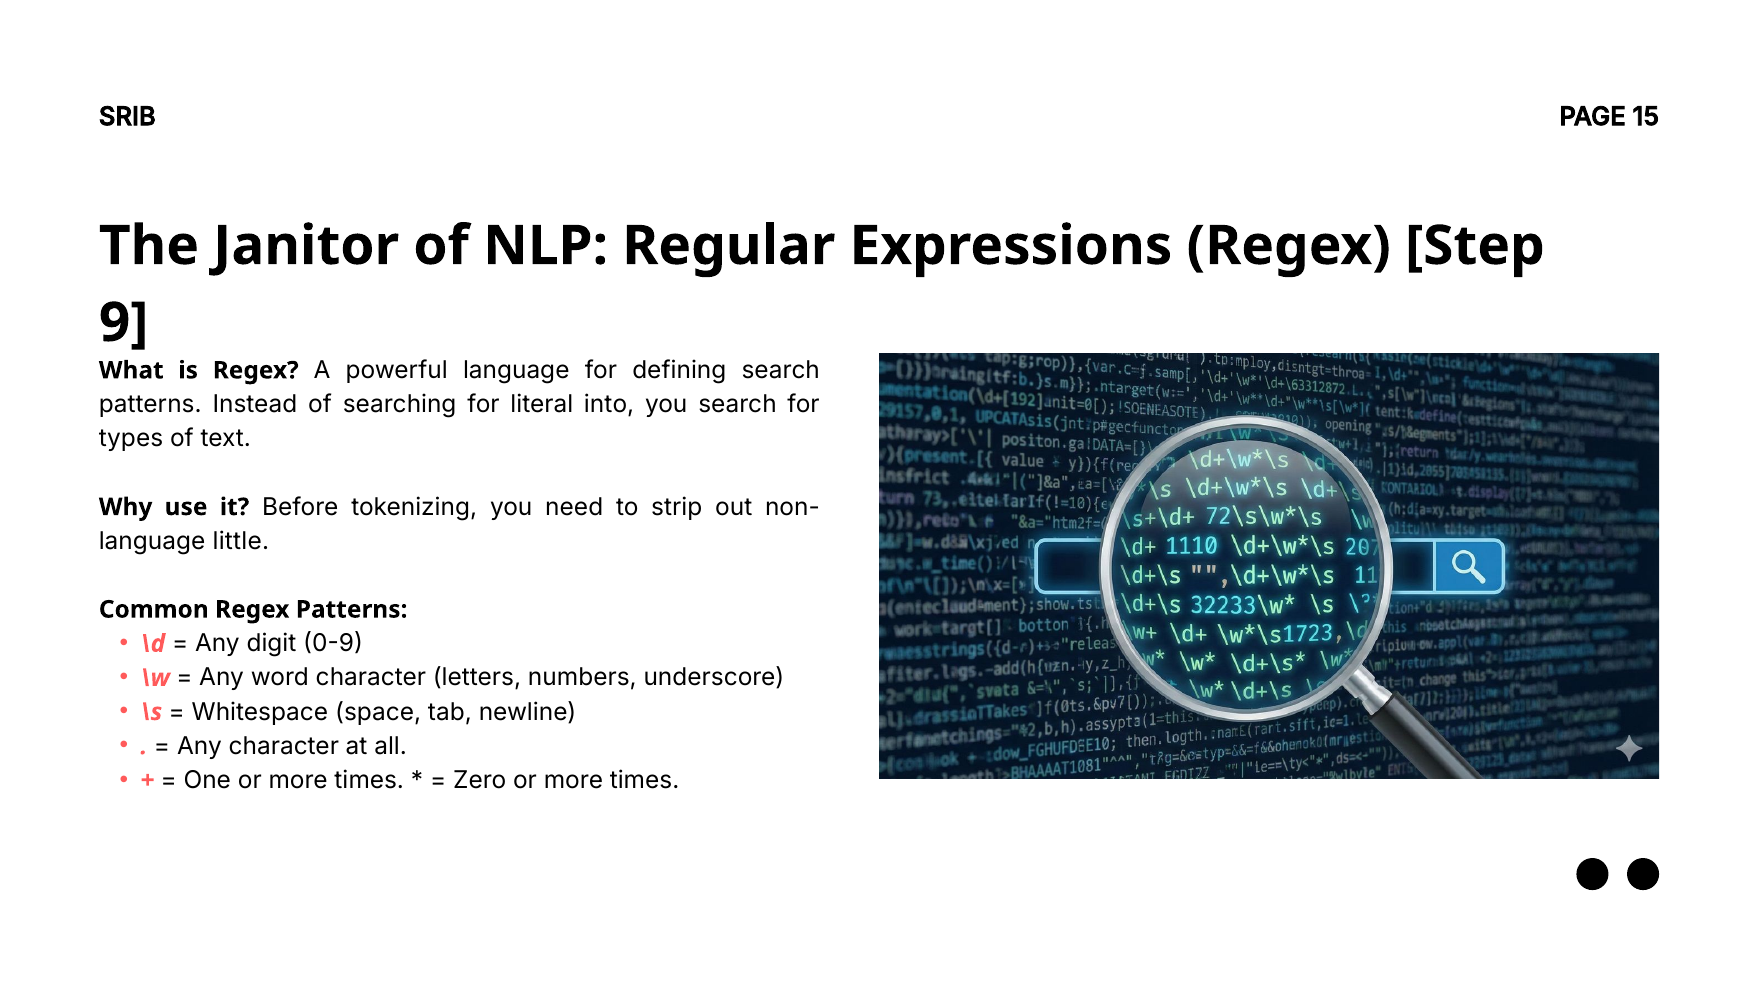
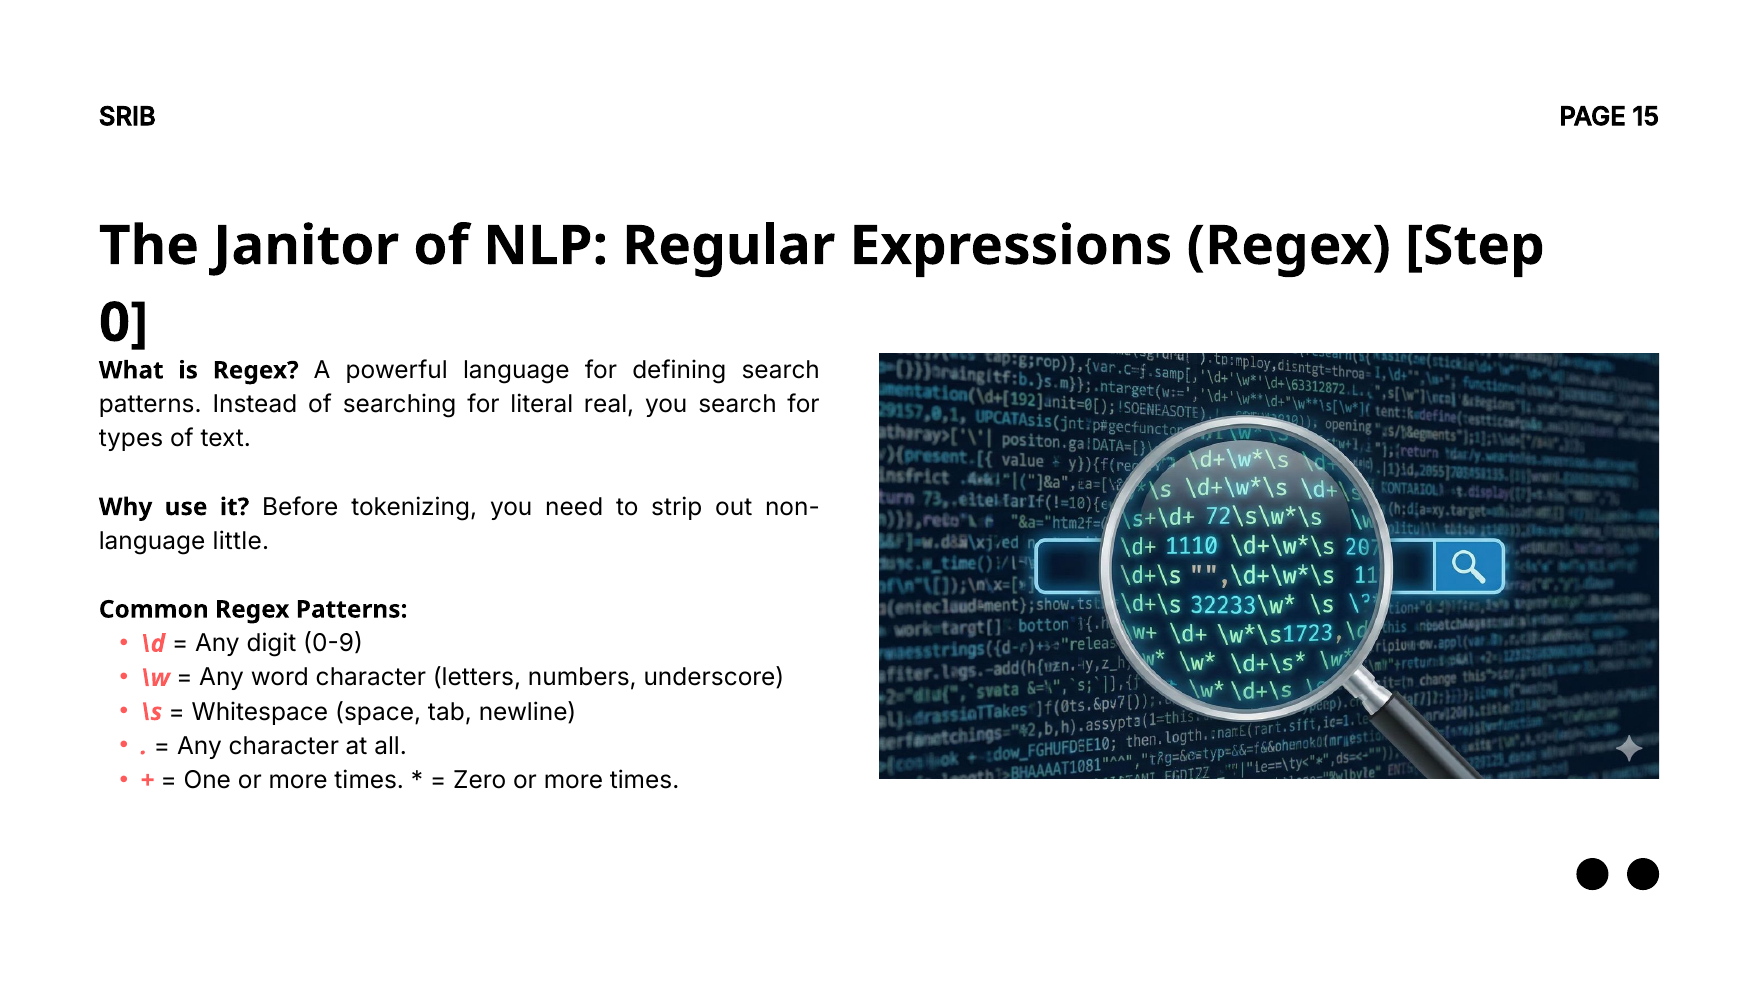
9: 9 -> 0
into: into -> real
